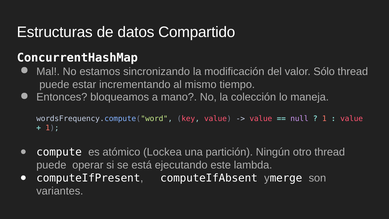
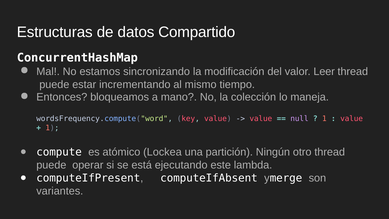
Sólo: Sólo -> Leer
